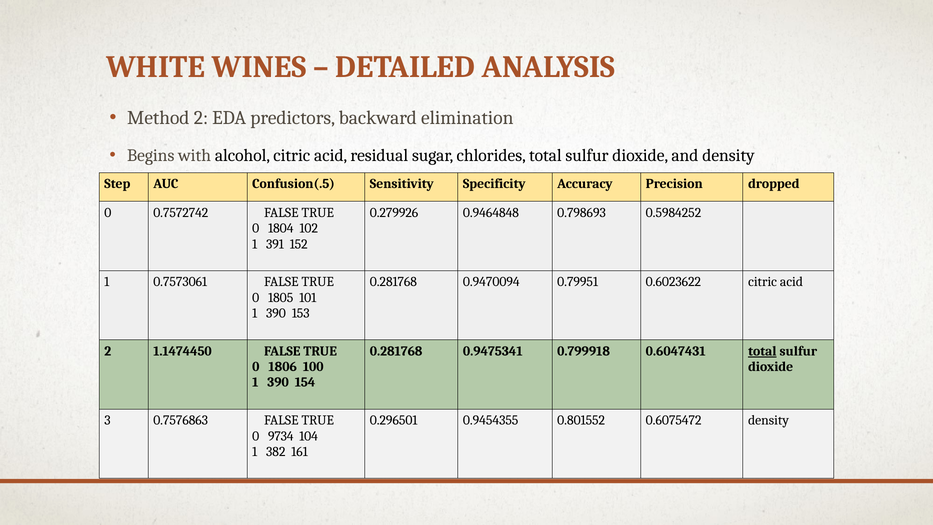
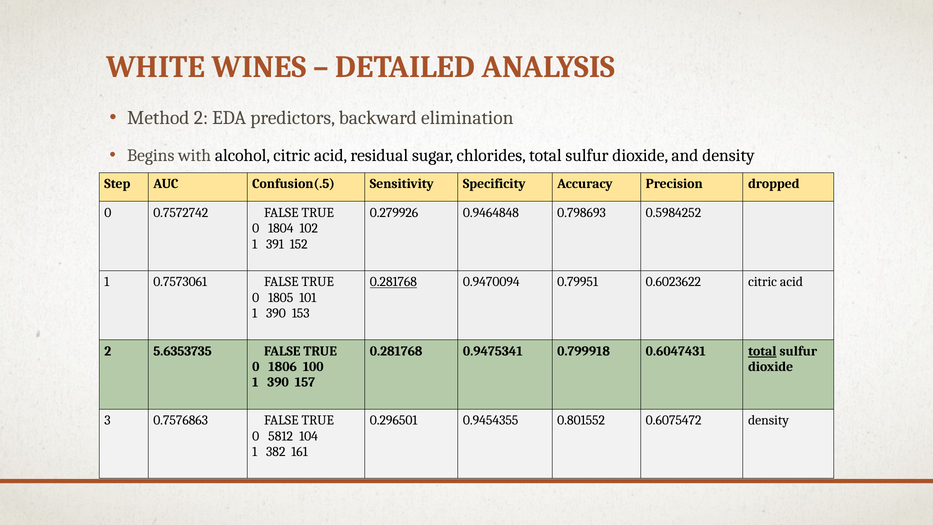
0.281768 at (393, 282) underline: none -> present
1.1474450: 1.1474450 -> 5.6353735
154: 154 -> 157
9734: 9734 -> 5812
